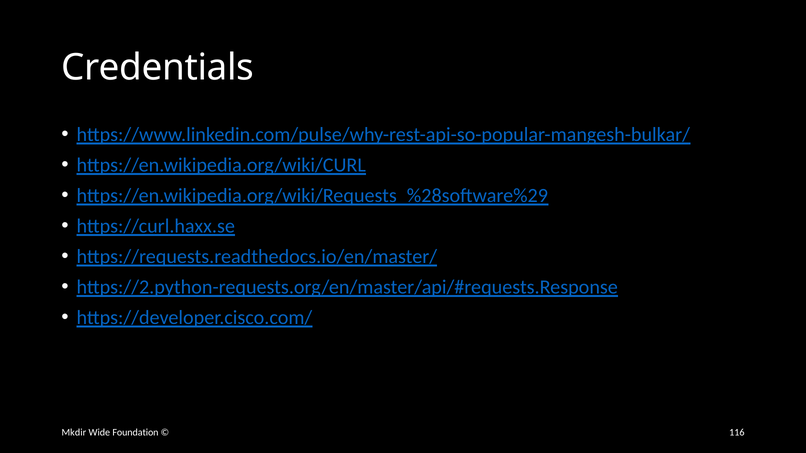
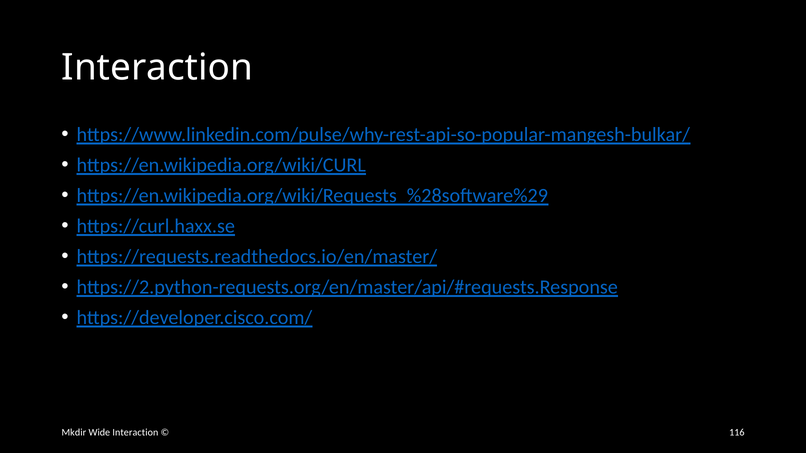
Credentials at (158, 68): Credentials -> Interaction
Wide Foundation: Foundation -> Interaction
